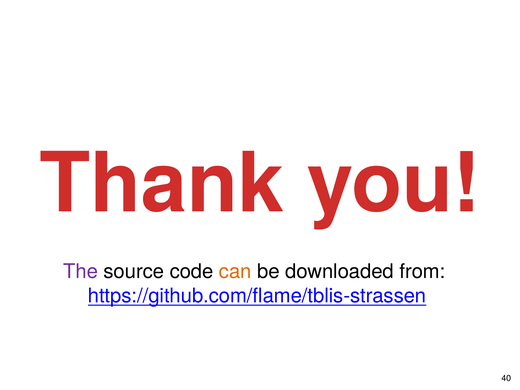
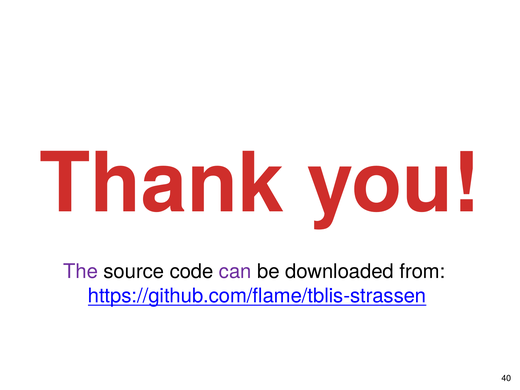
can colour: orange -> purple
